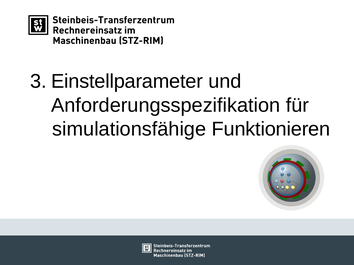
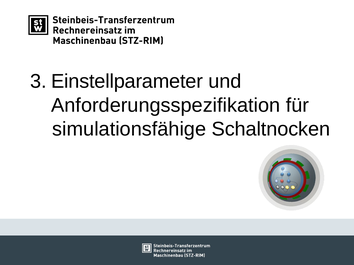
Funktionieren: Funktionieren -> Schaltnocken
